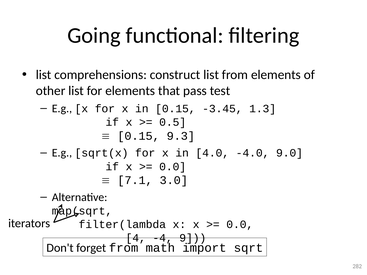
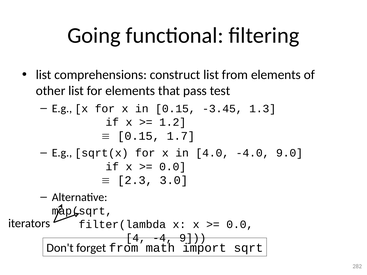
0.5: 0.5 -> 1.2
9.3: 9.3 -> 1.7
7.1: 7.1 -> 2.3
